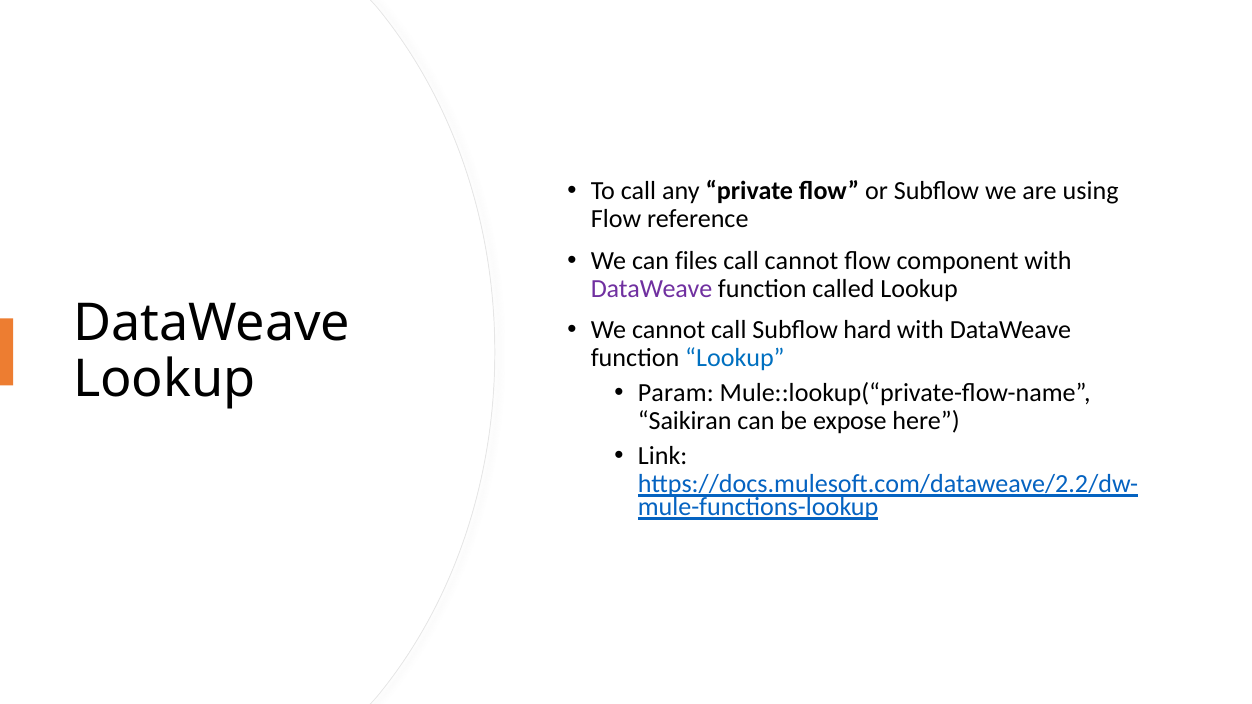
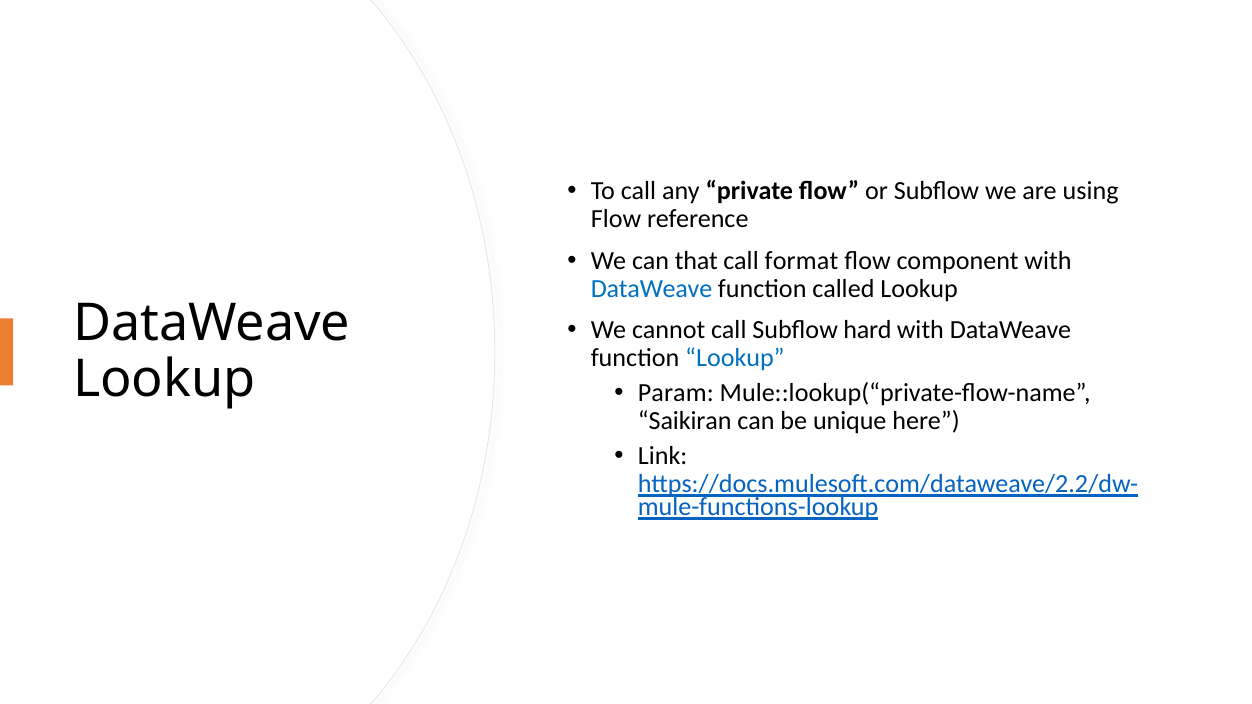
files: files -> that
call cannot: cannot -> format
DataWeave at (652, 289) colour: purple -> blue
expose: expose -> unique
